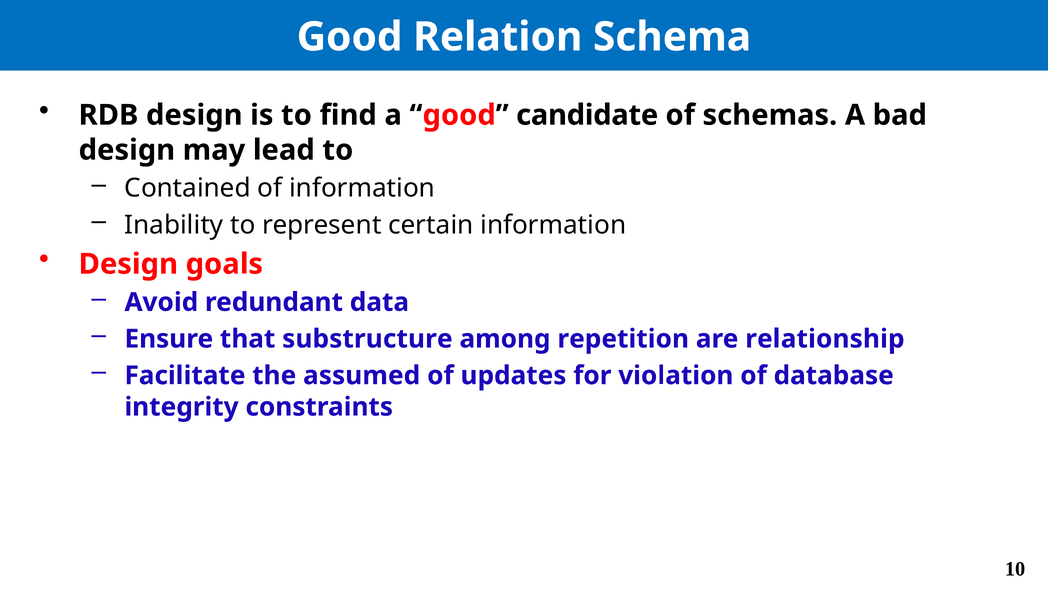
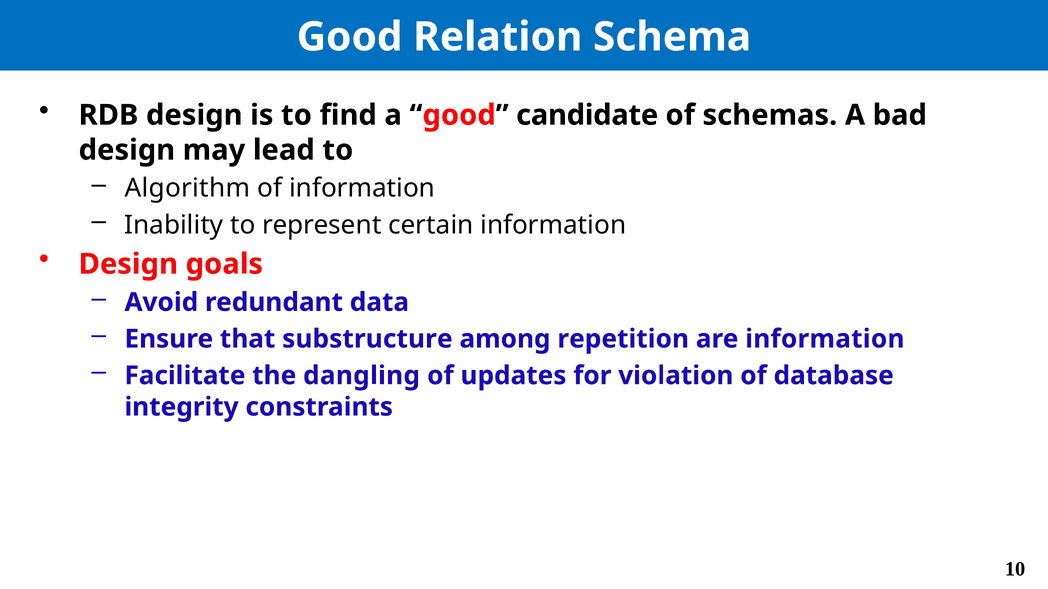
Contained: Contained -> Algorithm
are relationship: relationship -> information
assumed: assumed -> dangling
